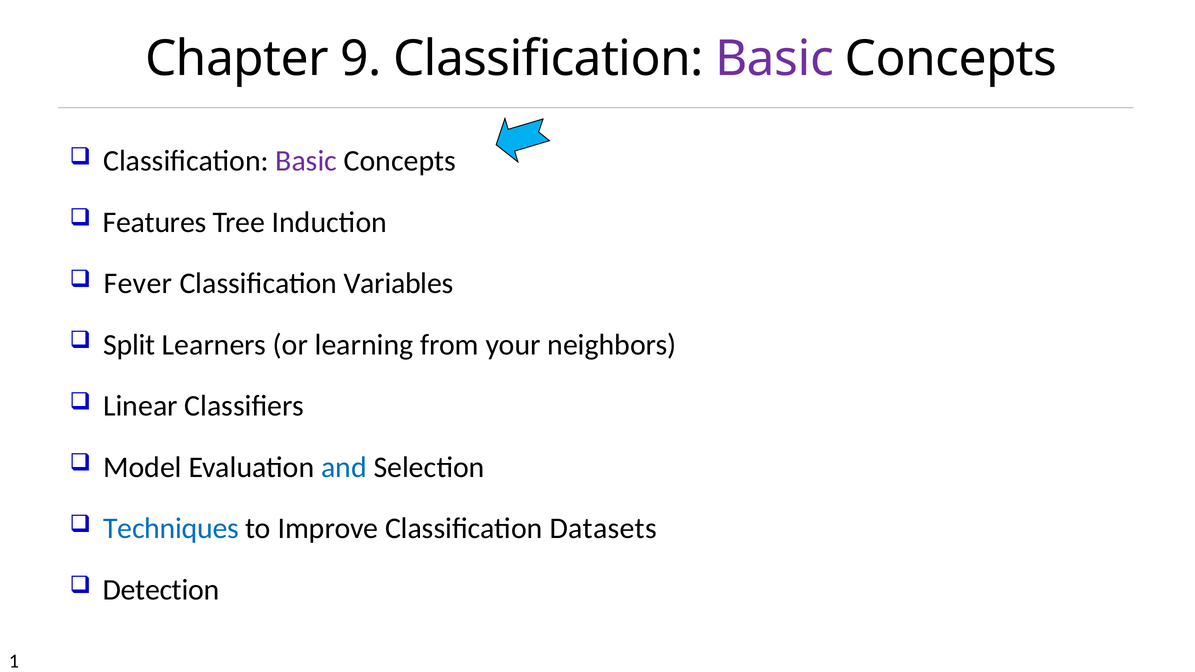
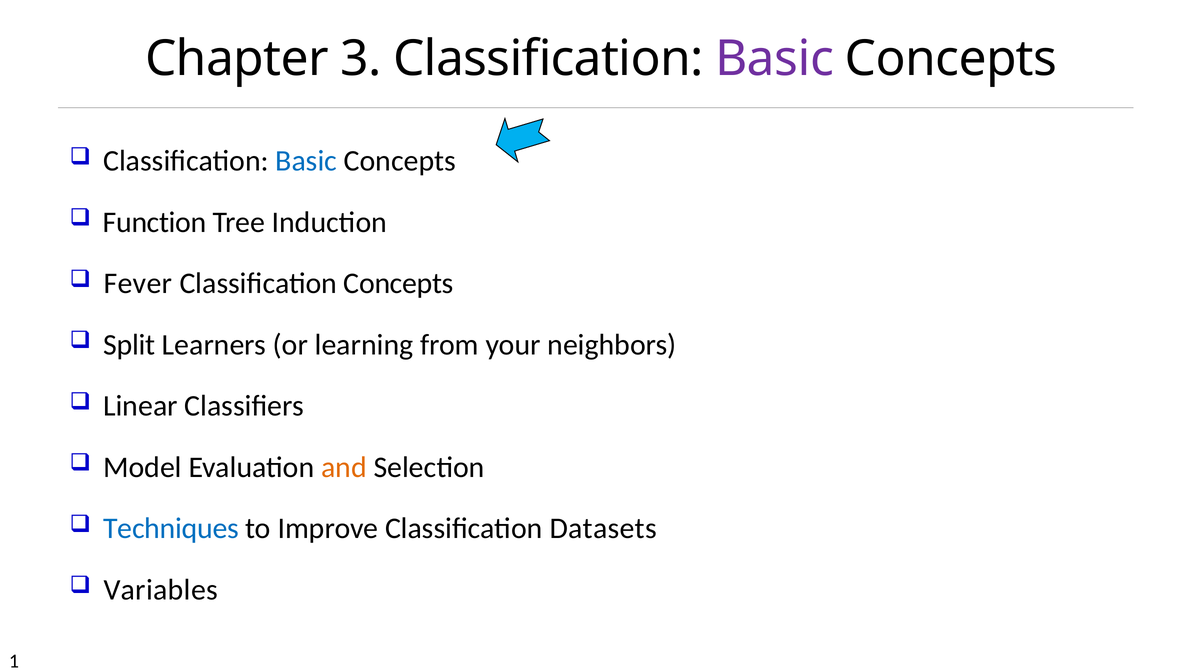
9: 9 -> 3
Basic at (306, 161) colour: purple -> blue
Features: Features -> Function
Classification Variables: Variables -> Concepts
and colour: blue -> orange
Detection: Detection -> Variables
